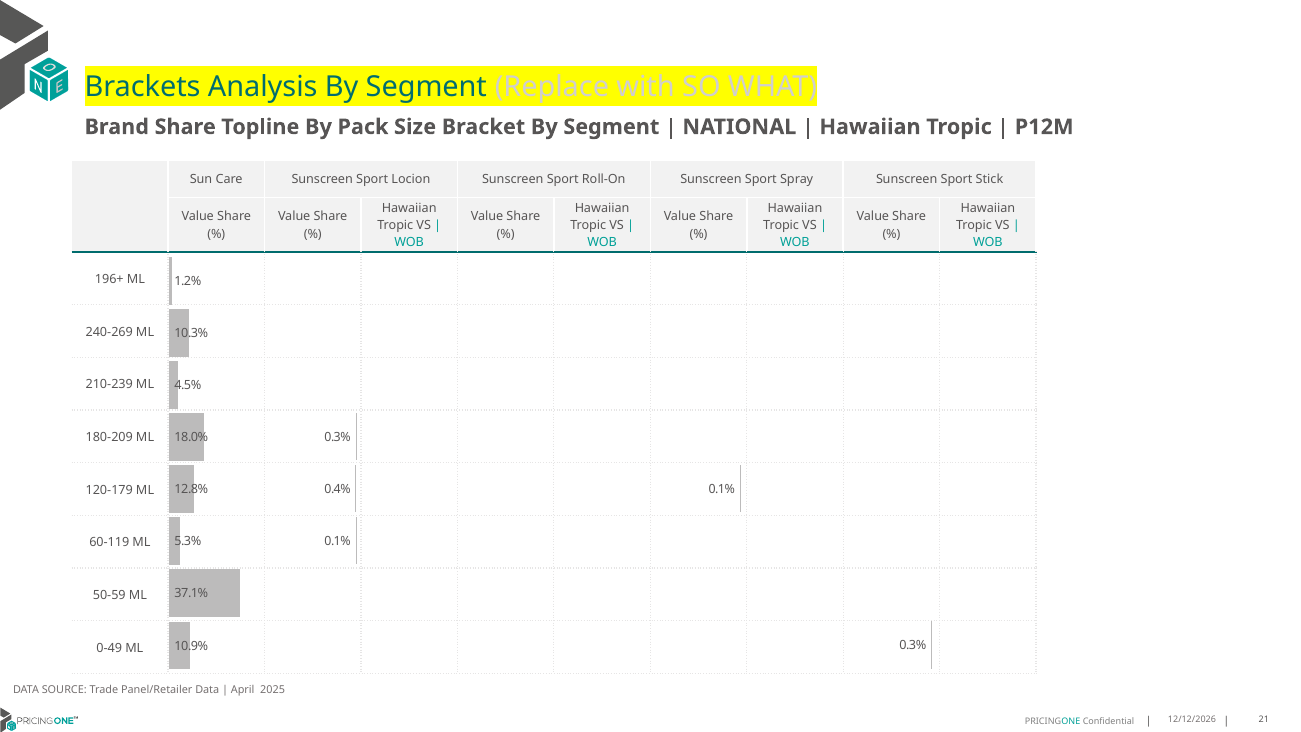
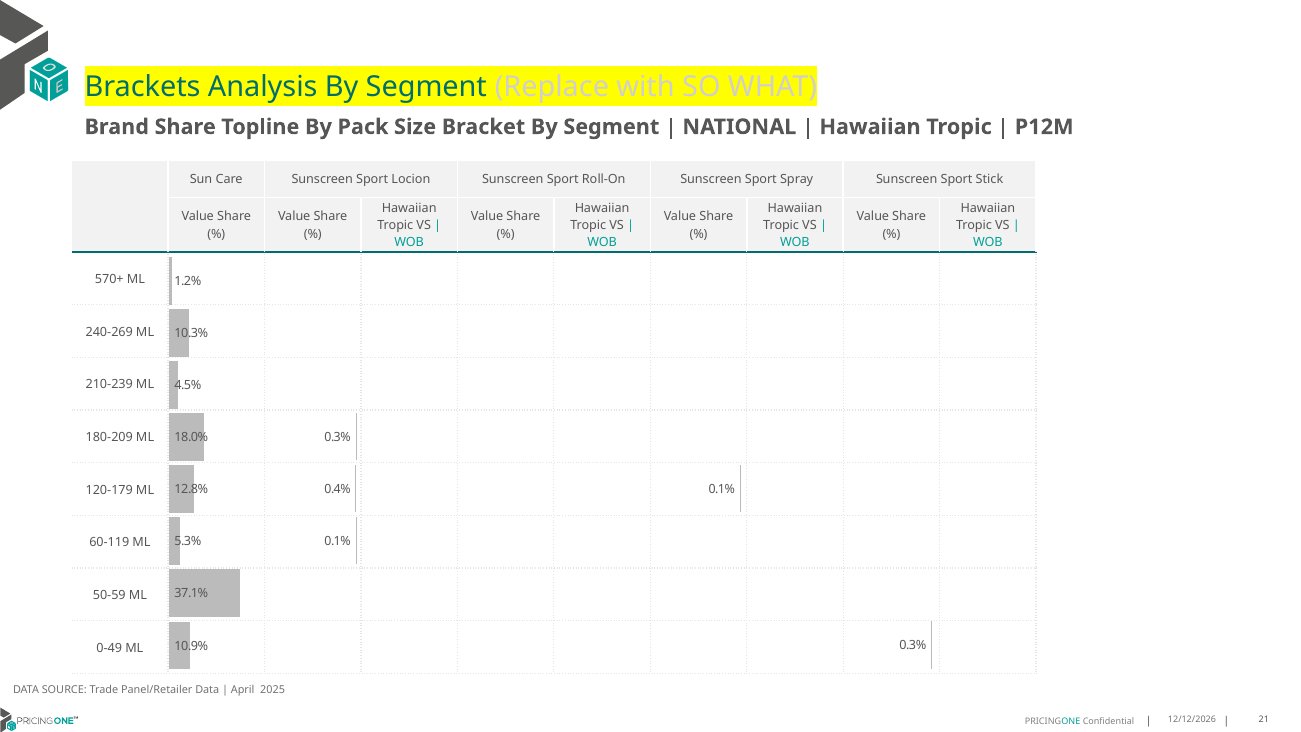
196+: 196+ -> 570+
